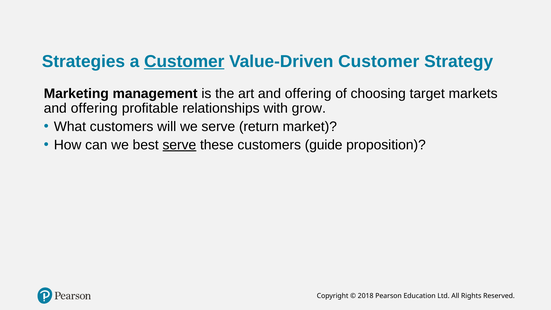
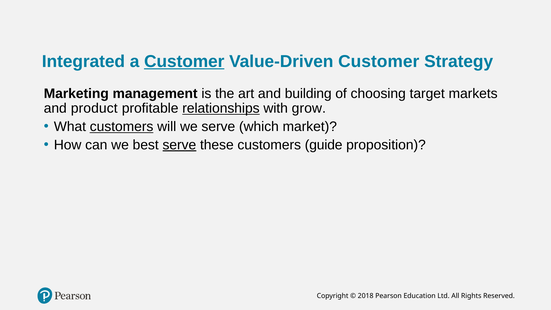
Strategies: Strategies -> Integrated
art and offering: offering -> building
offering at (94, 108): offering -> product
relationships underline: none -> present
customers at (122, 127) underline: none -> present
return: return -> which
